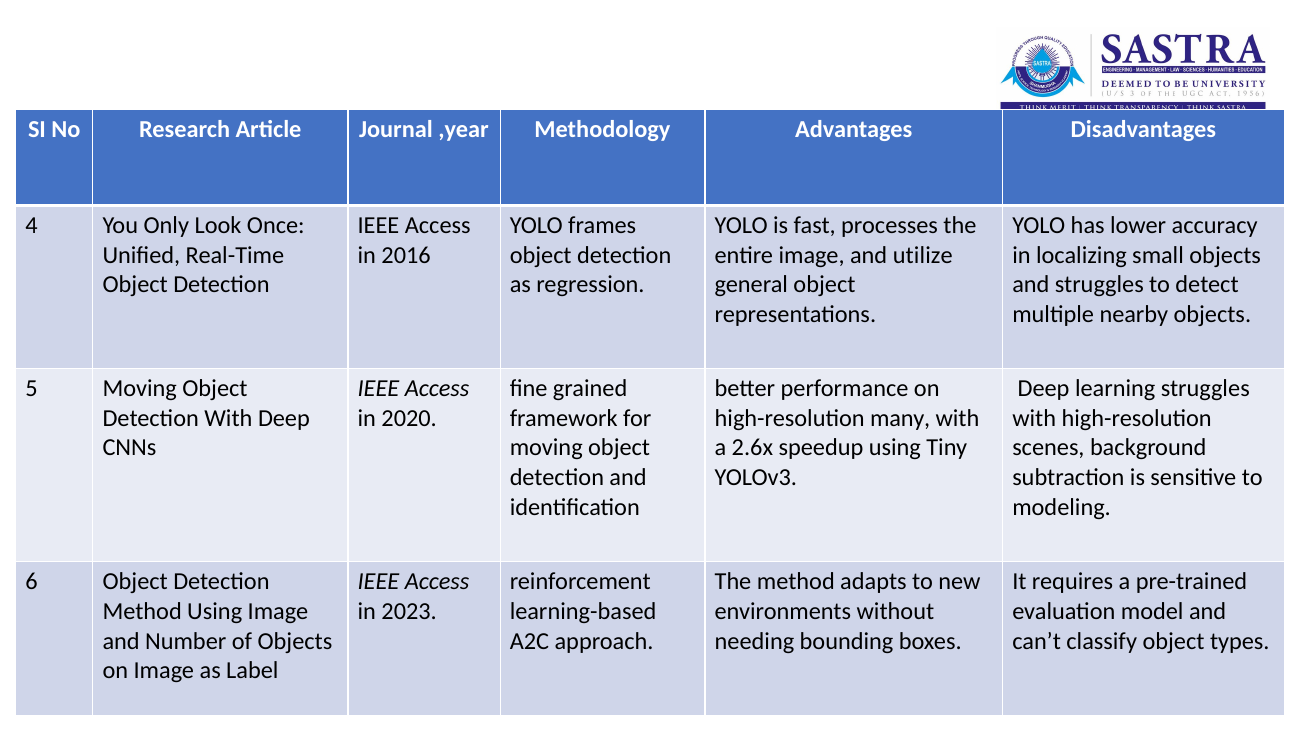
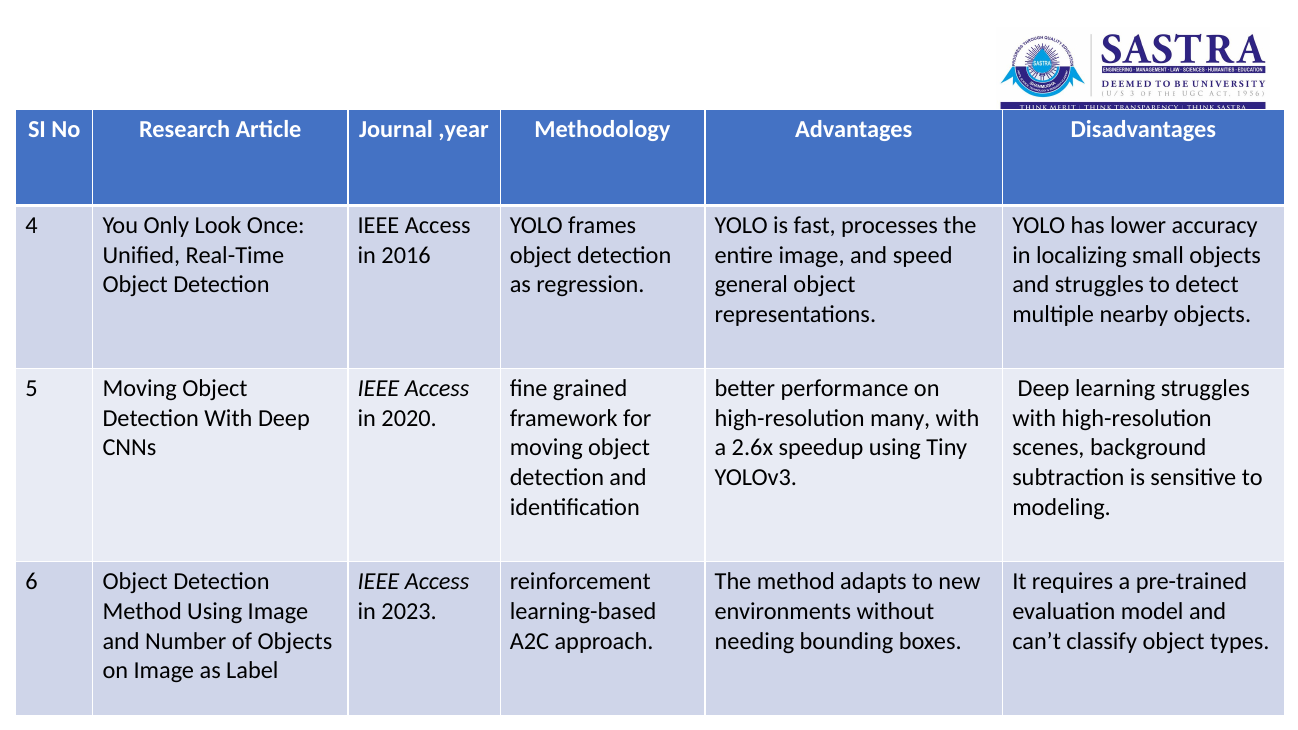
utilize: utilize -> speed
